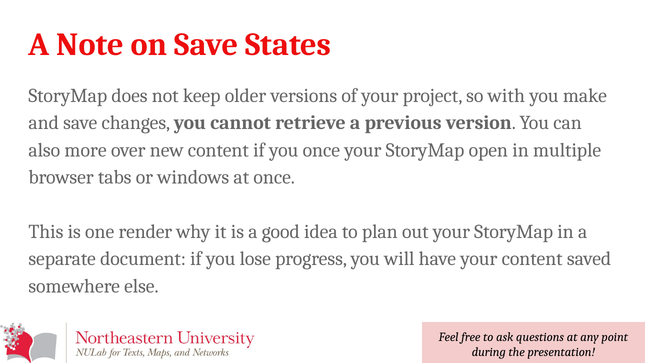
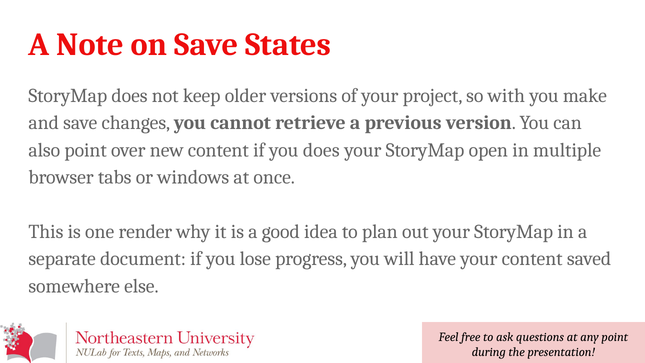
also more: more -> point
you once: once -> does
